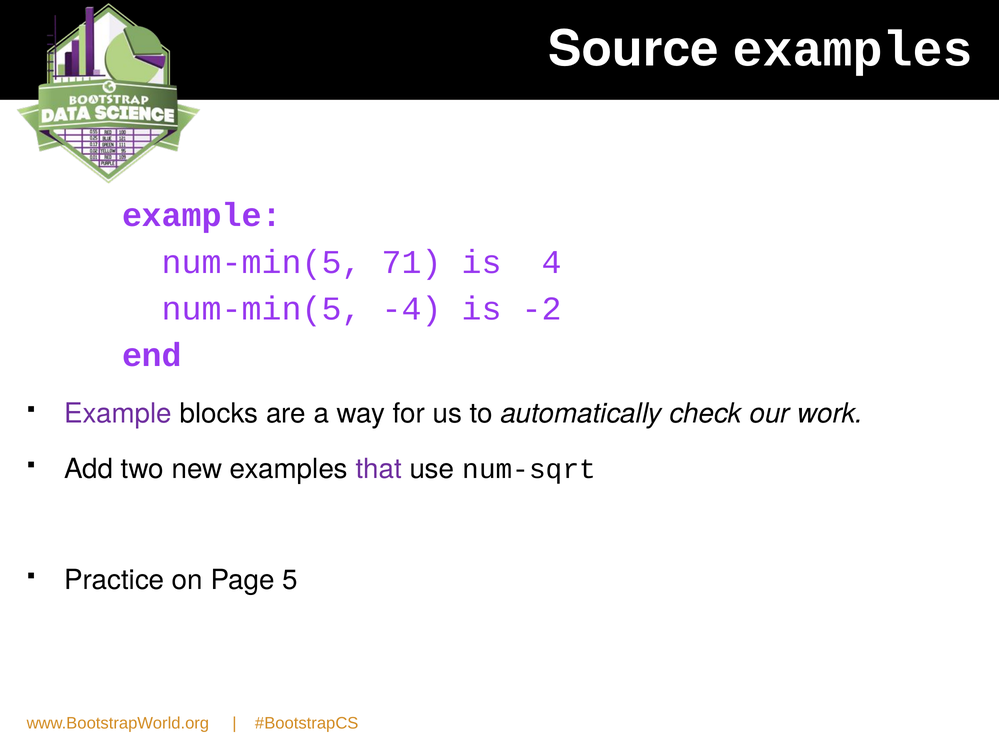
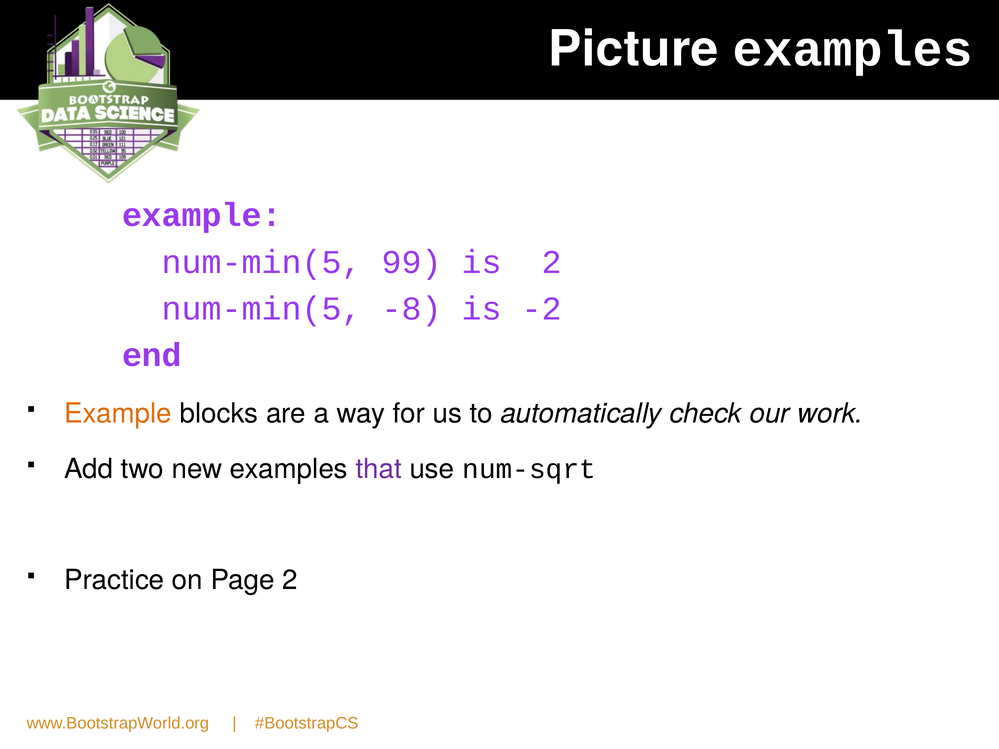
Source: Source -> Picture
71: 71 -> 99
is 4: 4 -> 2
-4: -4 -> -8
Example at (118, 414) colour: purple -> orange
Page 5: 5 -> 2
